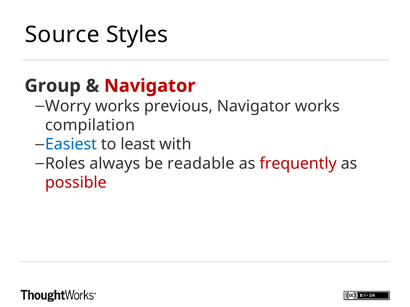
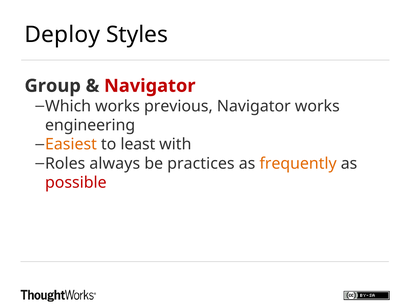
Source: Source -> Deploy
Worry: Worry -> Which
compilation: compilation -> engineering
Easiest colour: blue -> orange
readable: readable -> practices
frequently colour: red -> orange
